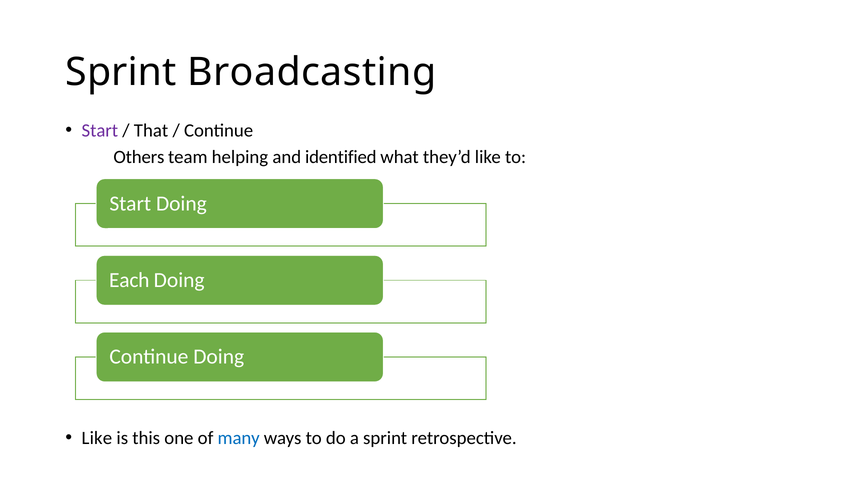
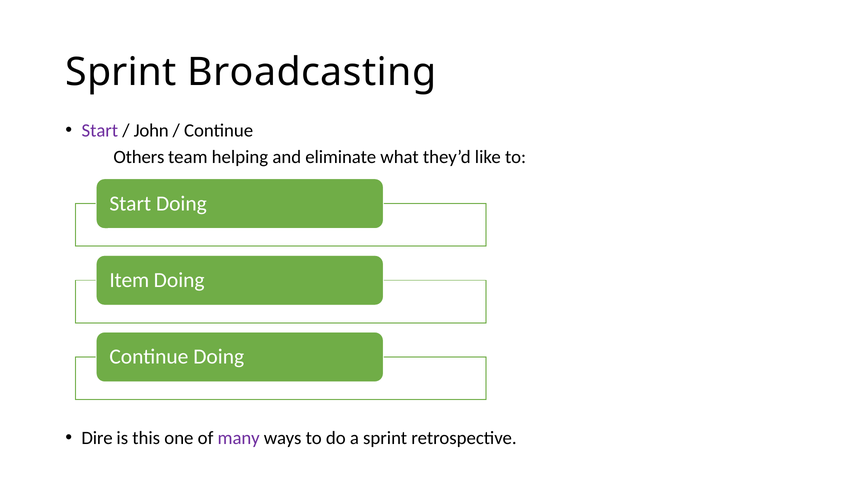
That: That -> John
identified: identified -> eliminate
Each: Each -> Item
Like at (97, 438): Like -> Dire
many colour: blue -> purple
